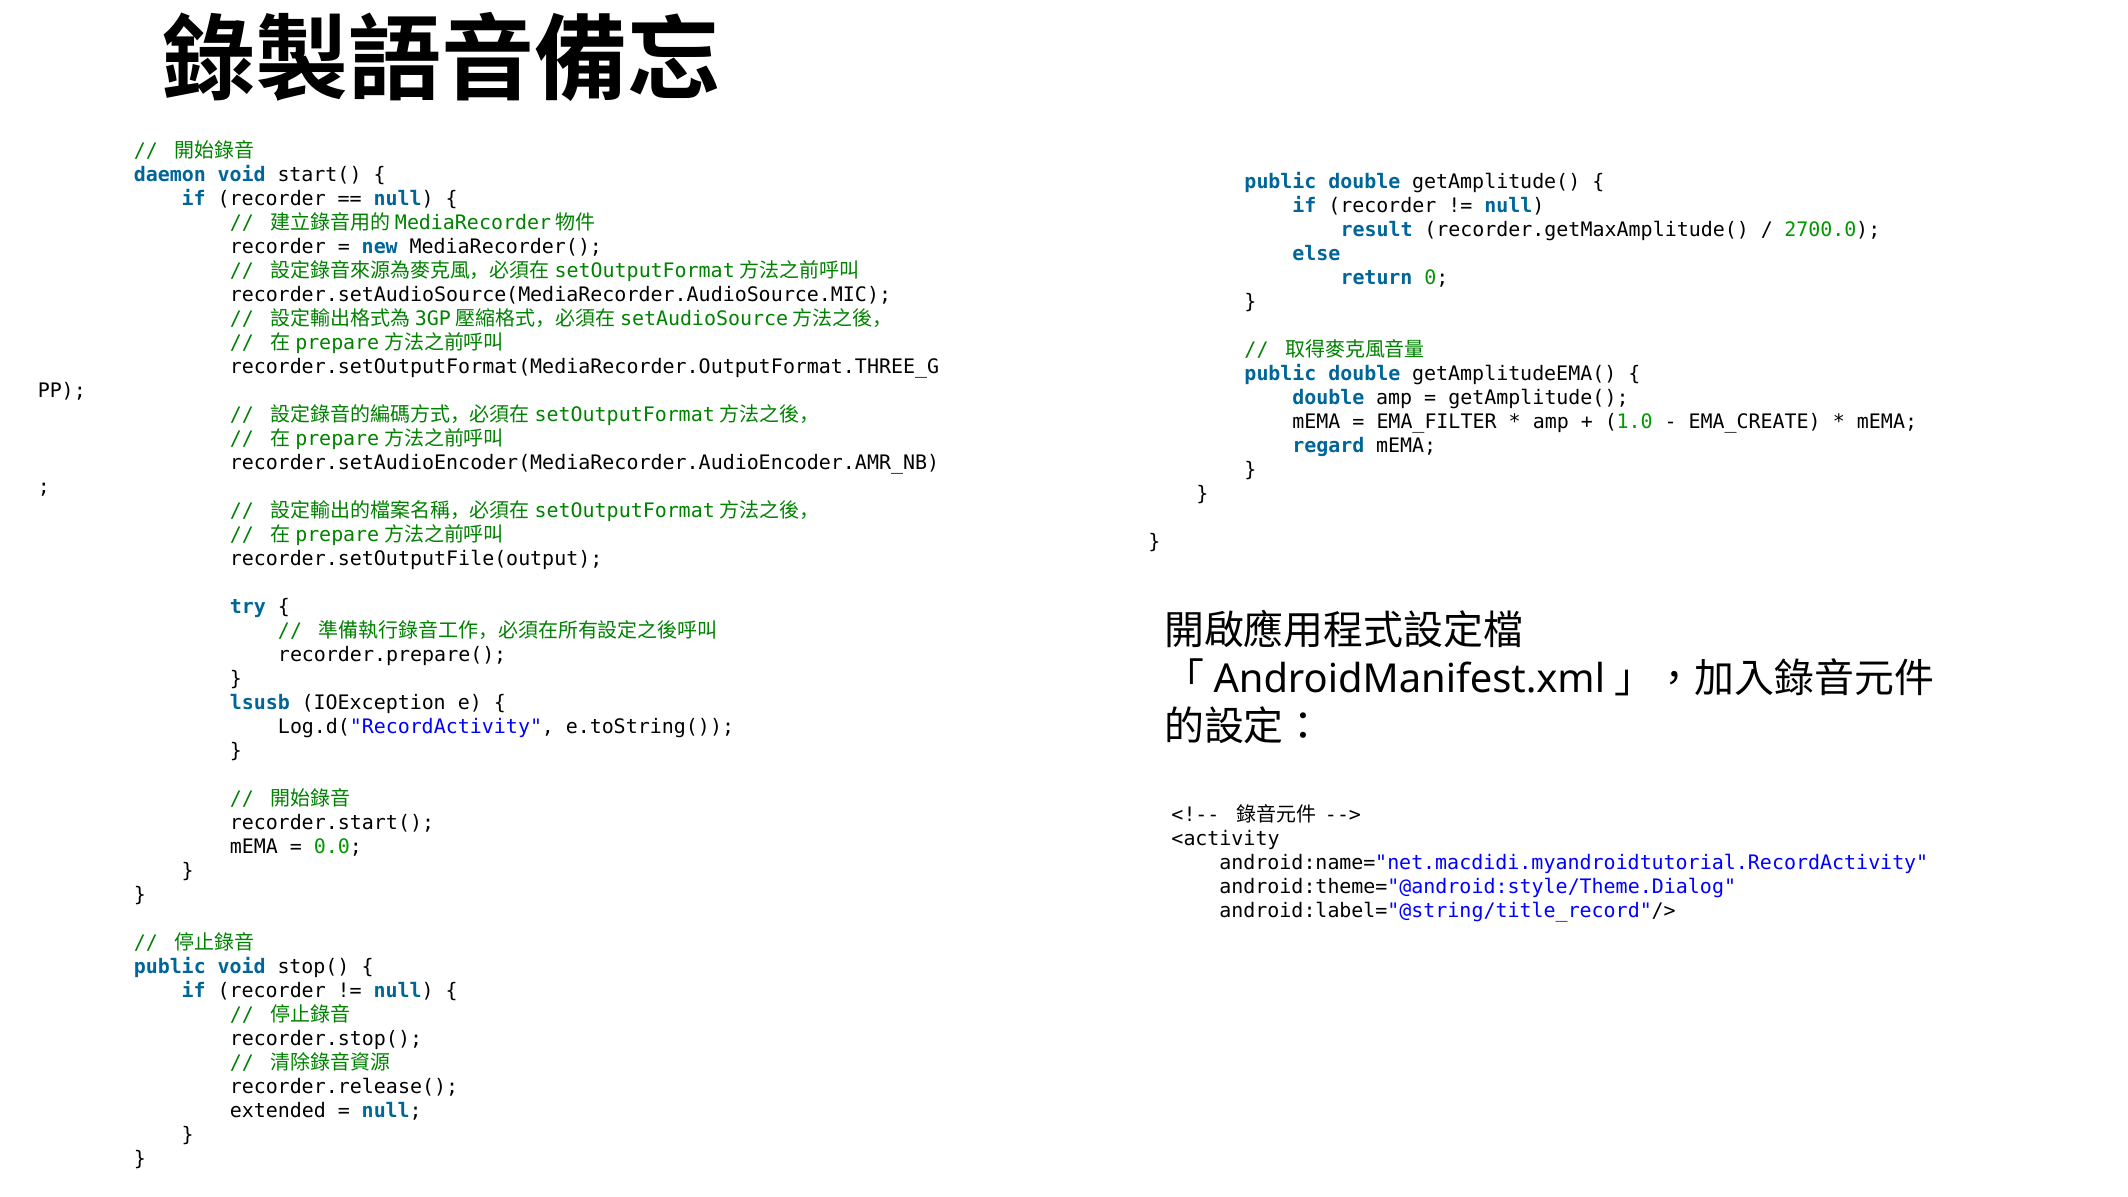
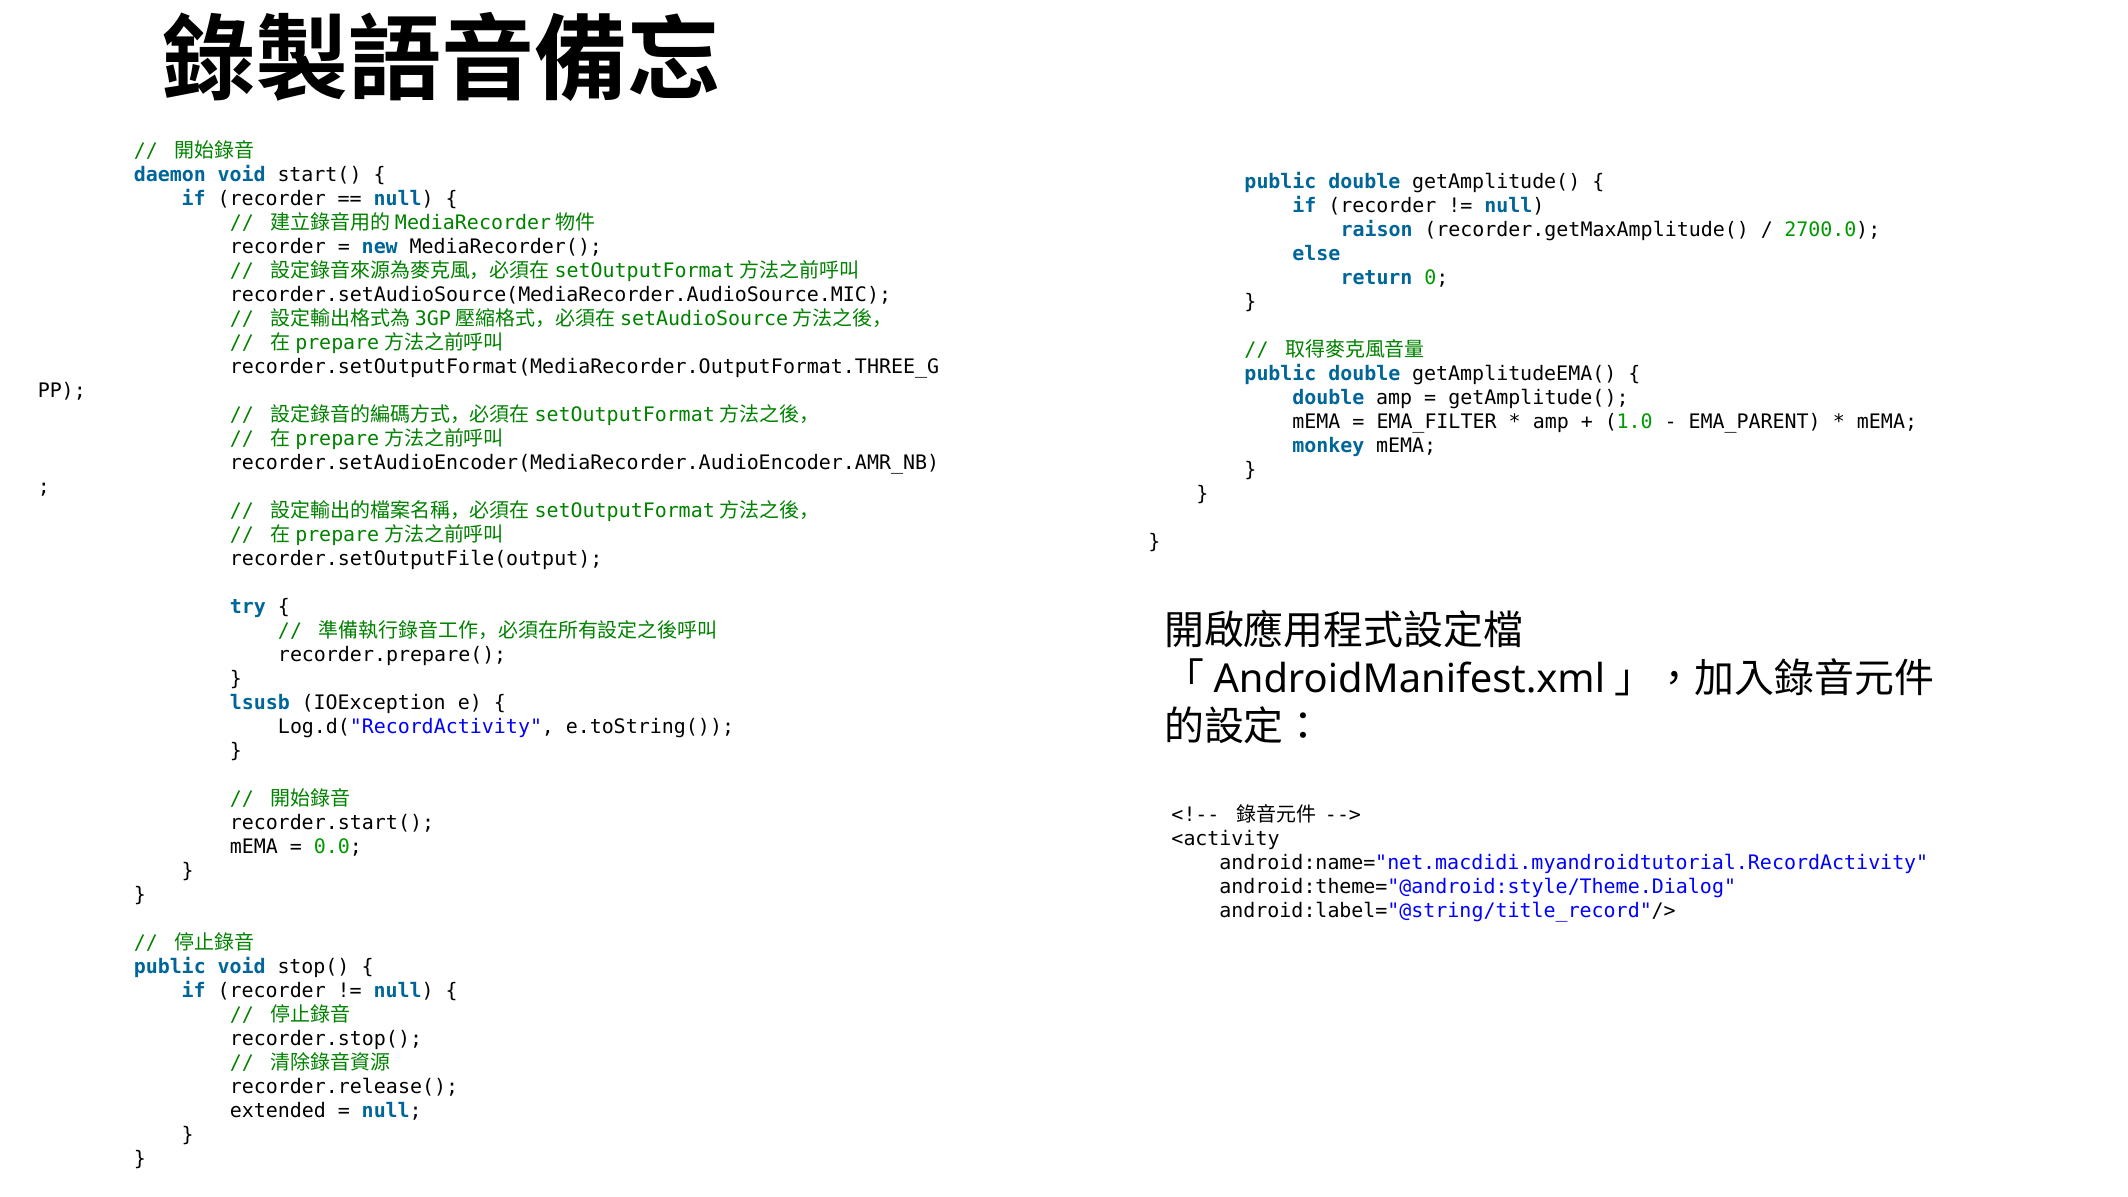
result: result -> raison
EMA_CREATE: EMA_CREATE -> EMA_PARENT
regard: regard -> monkey
